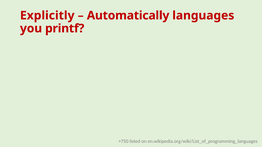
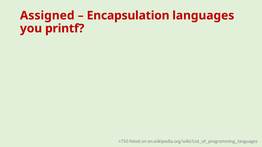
Explicitly: Explicitly -> Assigned
Automatically: Automatically -> Encapsulation
